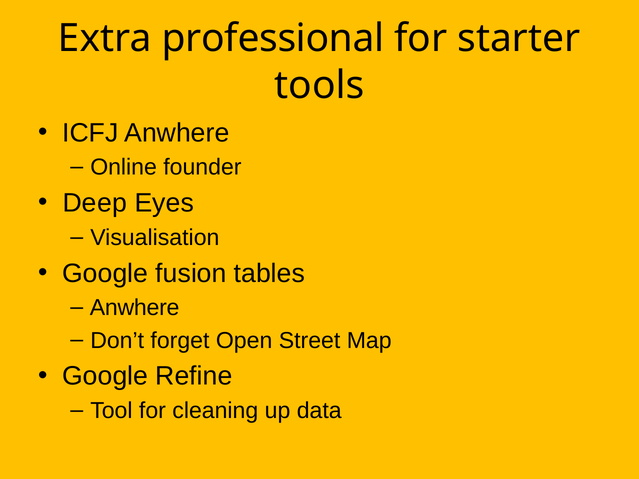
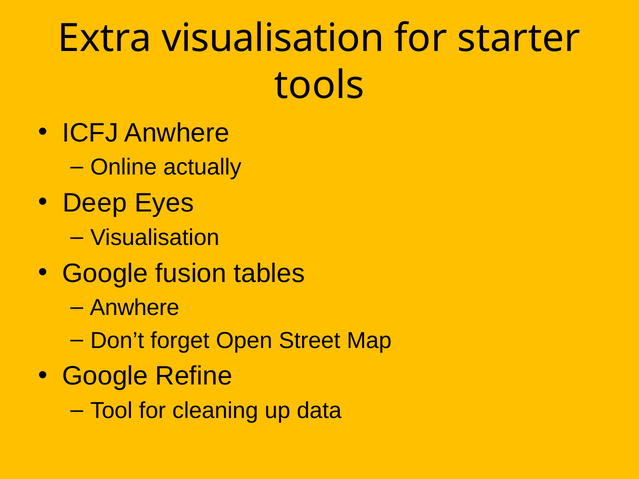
Extra professional: professional -> visualisation
founder: founder -> actually
